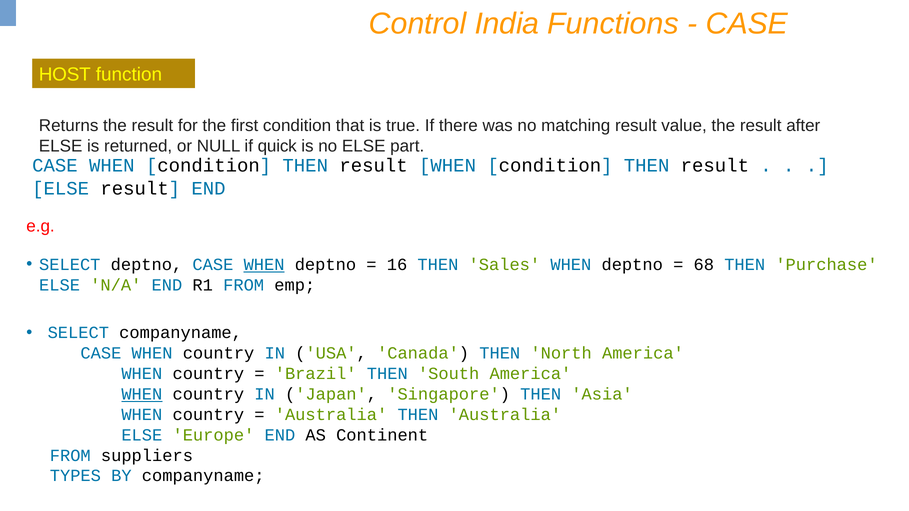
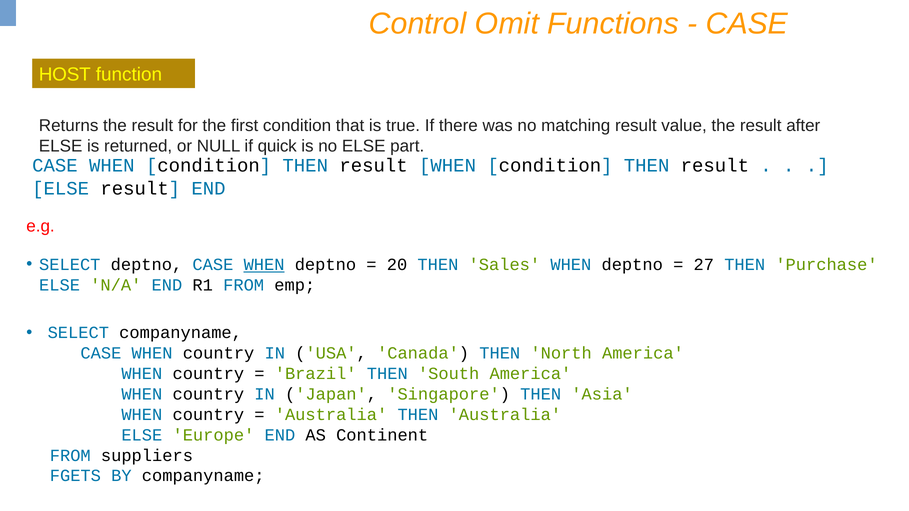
India: India -> Omit
16: 16 -> 20
68: 68 -> 27
WHEN at (142, 394) underline: present -> none
TYPES: TYPES -> FGETS
